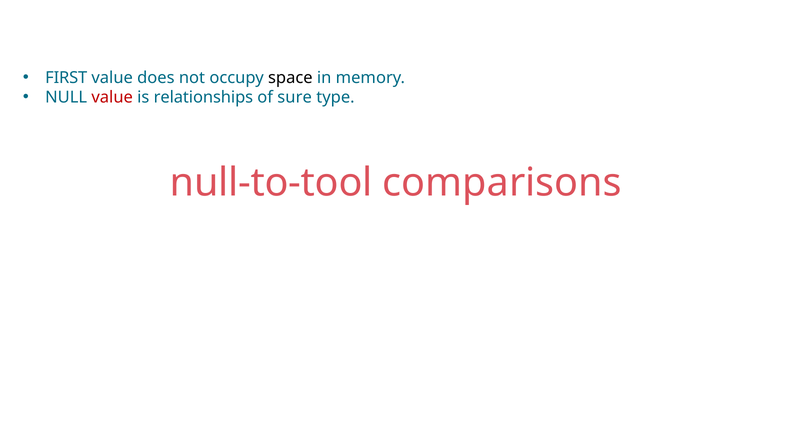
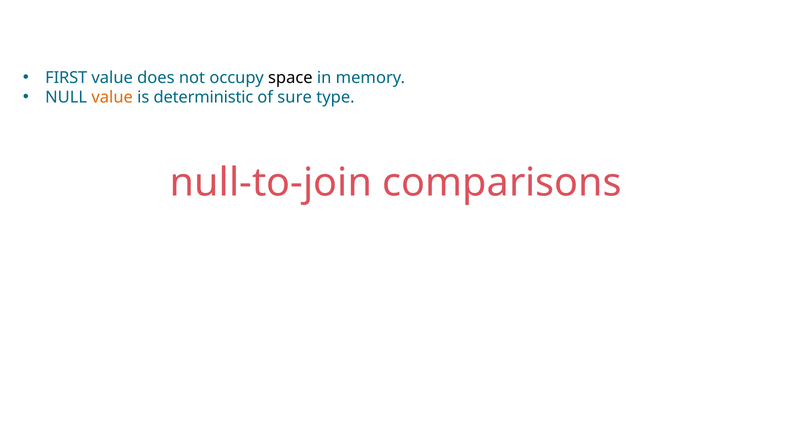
value at (112, 97) colour: red -> orange
relationships: relationships -> deterministic
null-to-tool: null-to-tool -> null-to-join
